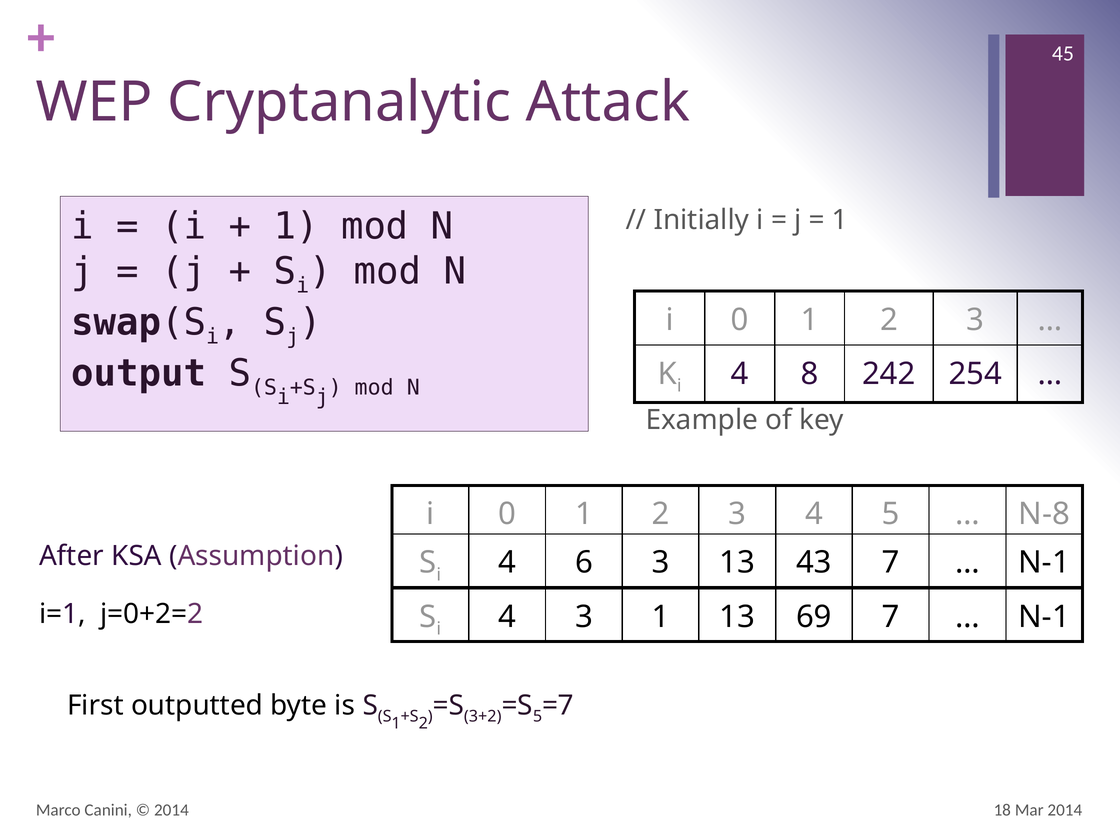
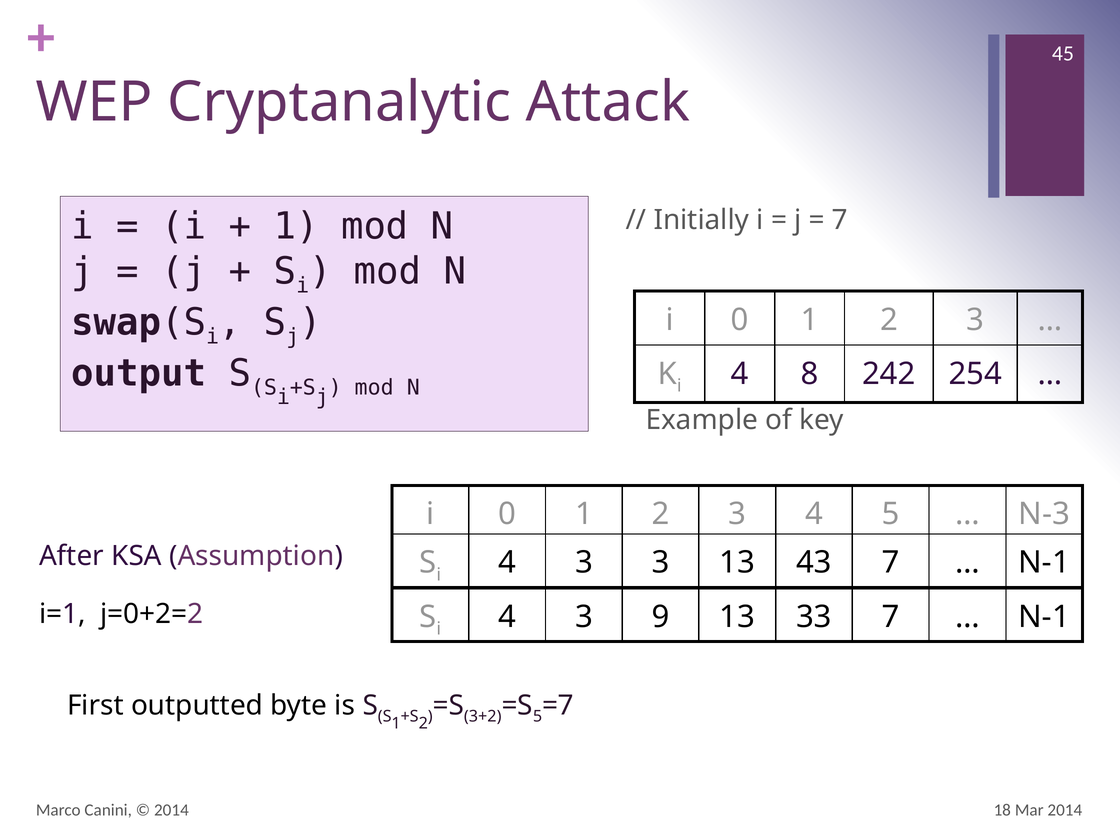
1 at (840, 220): 1 -> 7
N-8: N-8 -> N-3
6 at (584, 563): 6 -> 3
3 1: 1 -> 9
69: 69 -> 33
